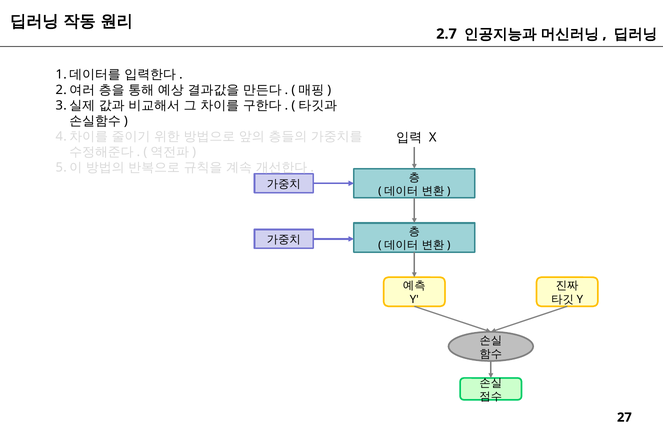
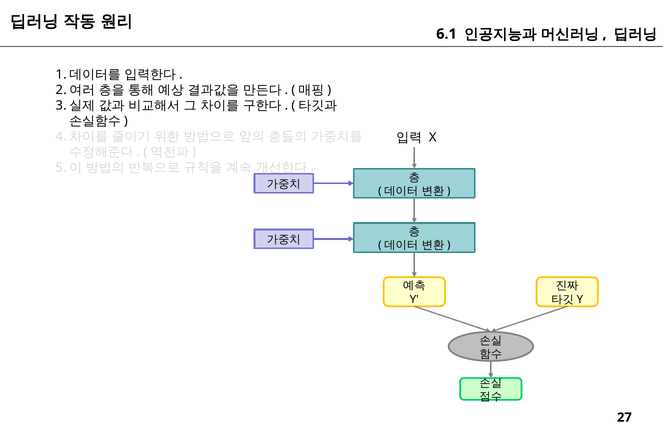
2.7: 2.7 -> 6.1
